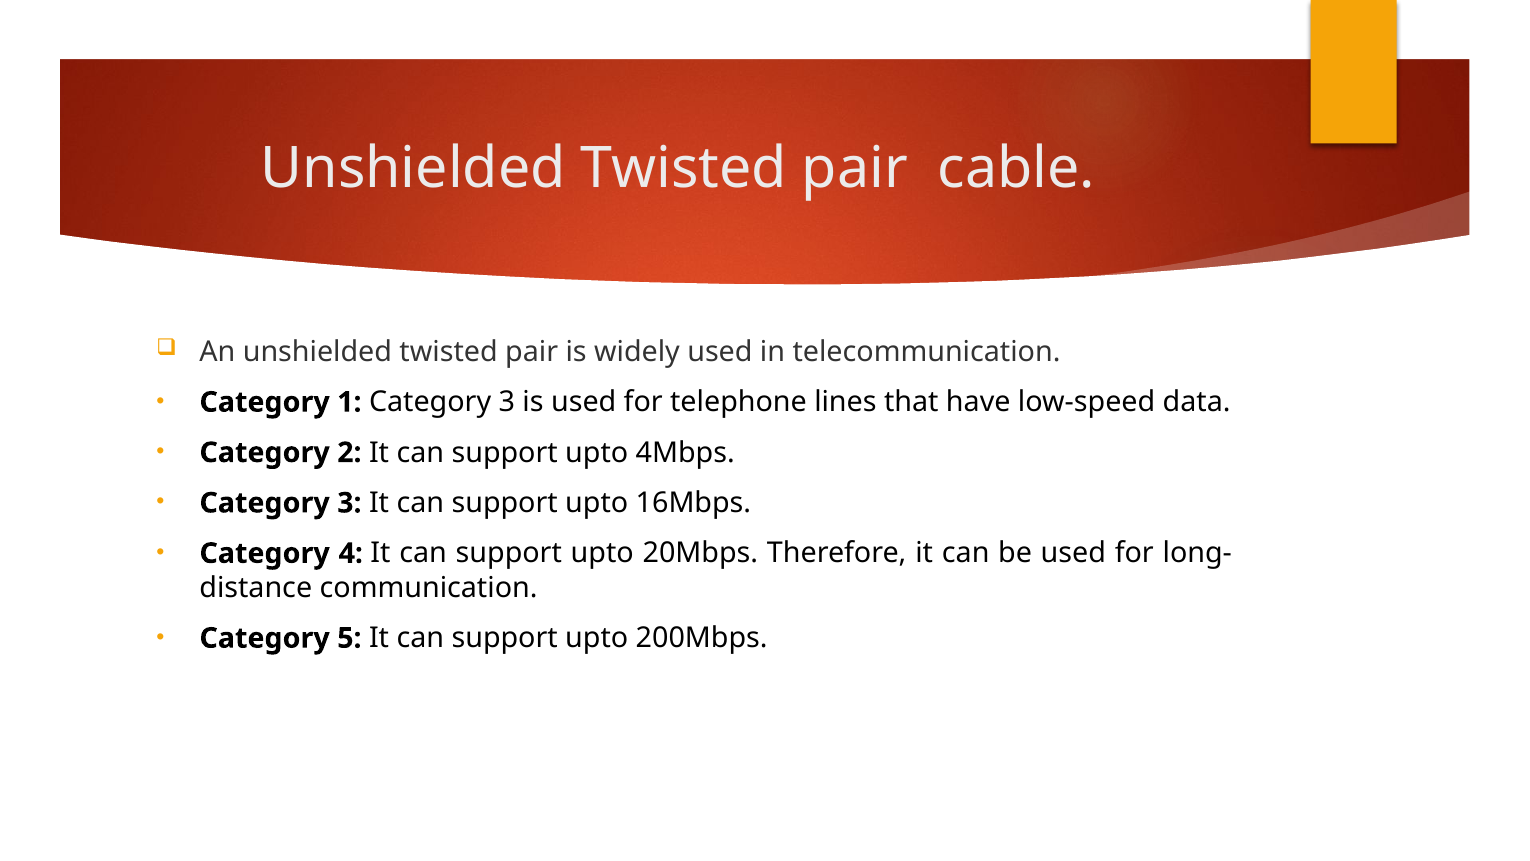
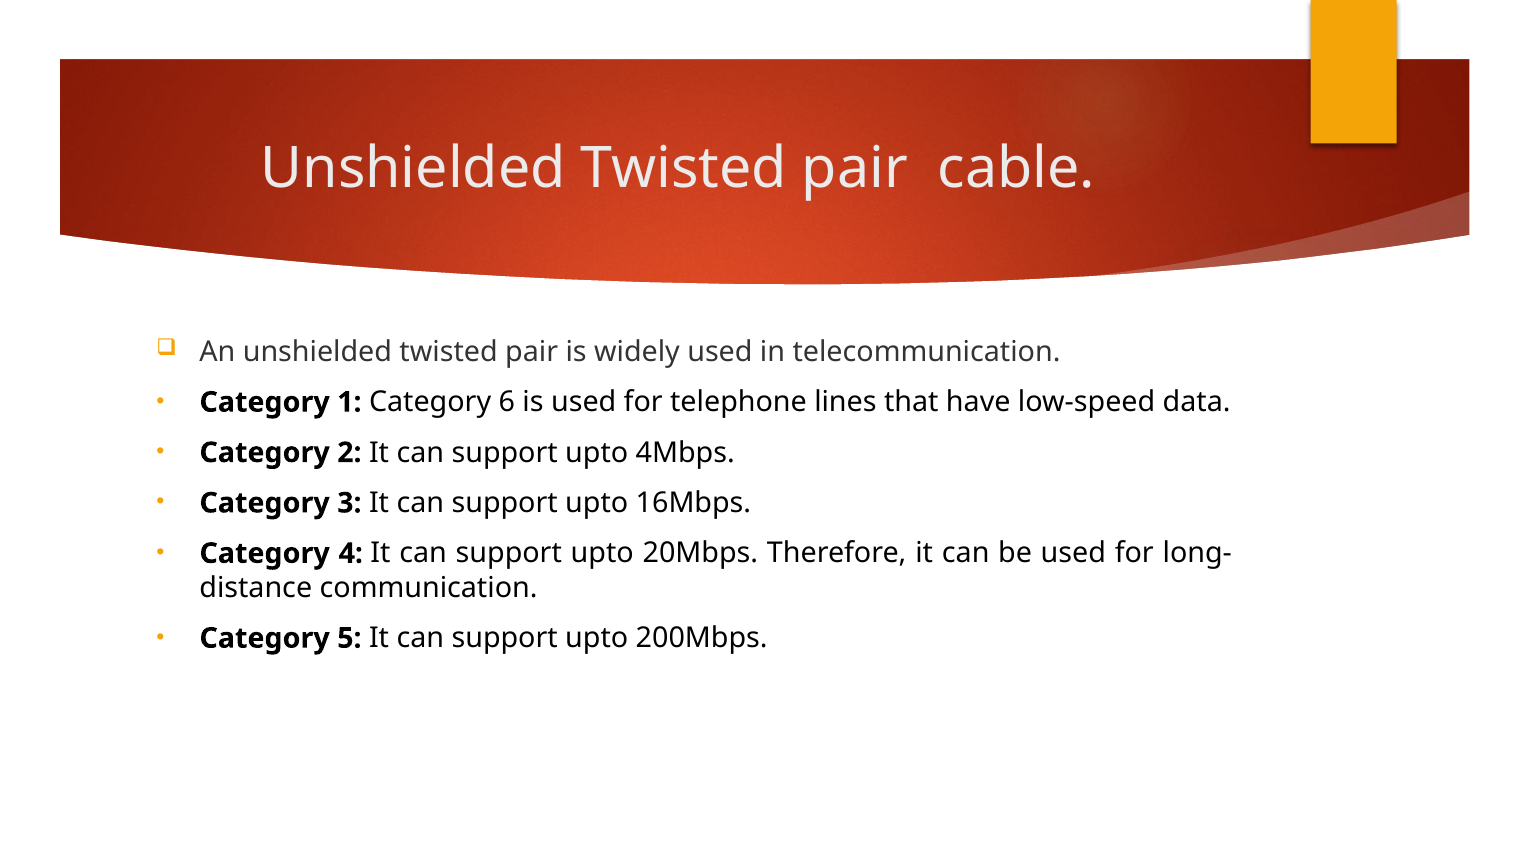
1 Category 3: 3 -> 6
